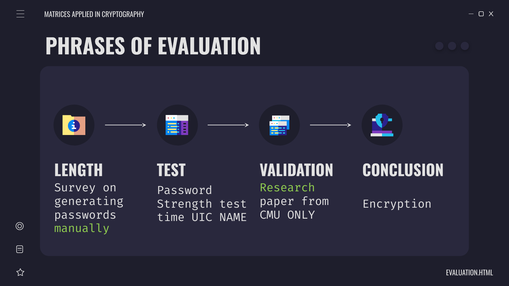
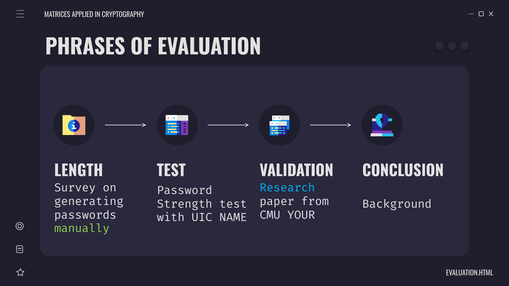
Research colour: light green -> light blue
Encryption: Encryption -> Background
ONLY: ONLY -> YOUR
time: time -> with
